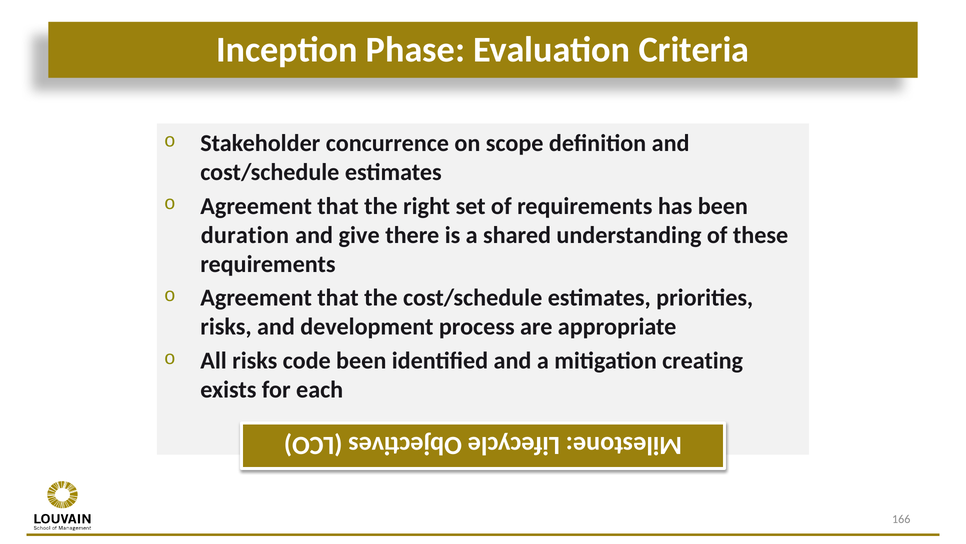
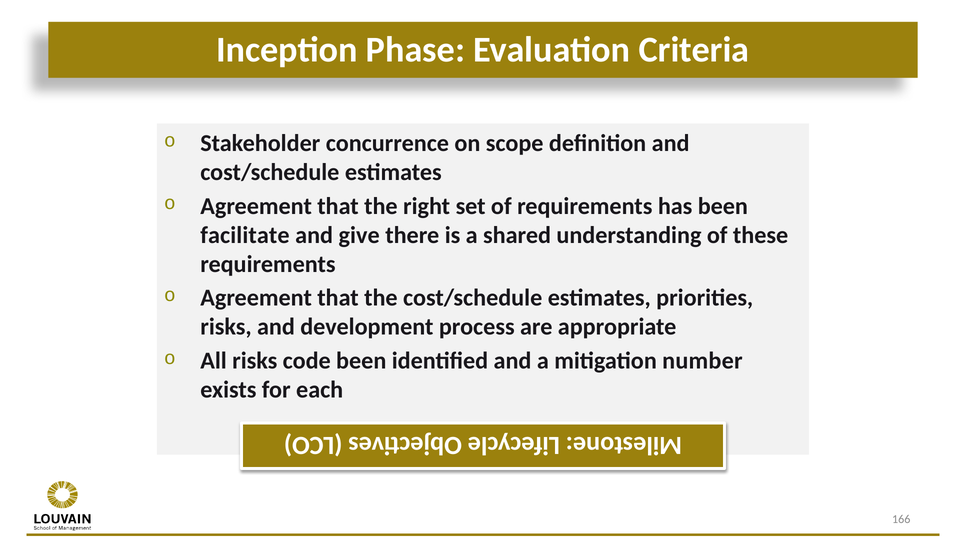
duration: duration -> facilitate
creating: creating -> number
